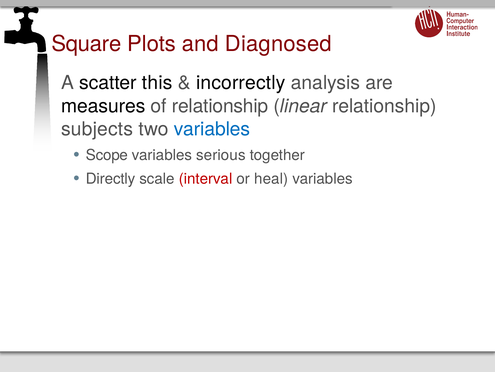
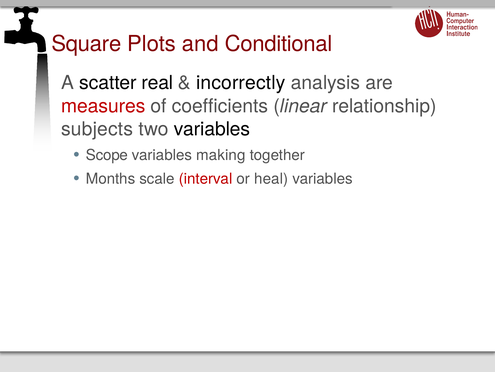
Diagnosed: Diagnosed -> Conditional
this: this -> real
measures colour: black -> red
of relationship: relationship -> coefficients
variables at (212, 129) colour: blue -> black
serious: serious -> making
Directly: Directly -> Months
